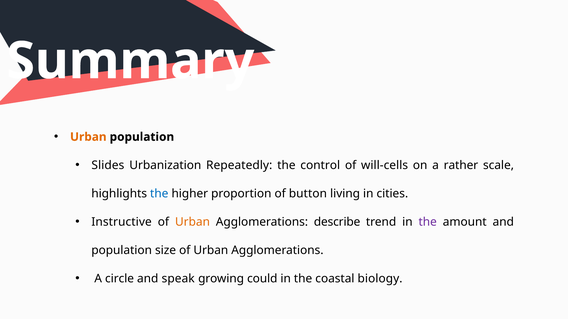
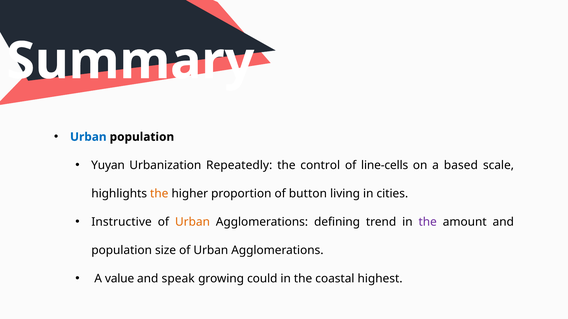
Urban at (88, 137) colour: orange -> blue
Slides: Slides -> Yuyan
will-cells: will-cells -> line-cells
rather: rather -> based
the at (159, 194) colour: blue -> orange
describe: describe -> defining
circle: circle -> value
biology: biology -> highest
